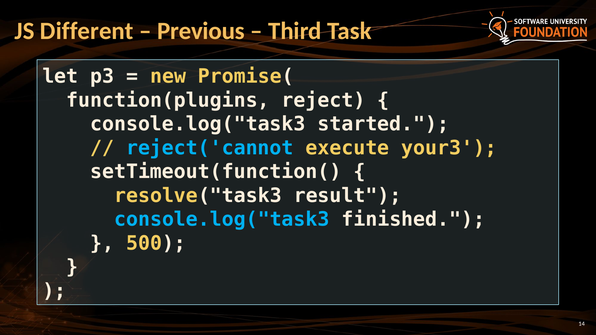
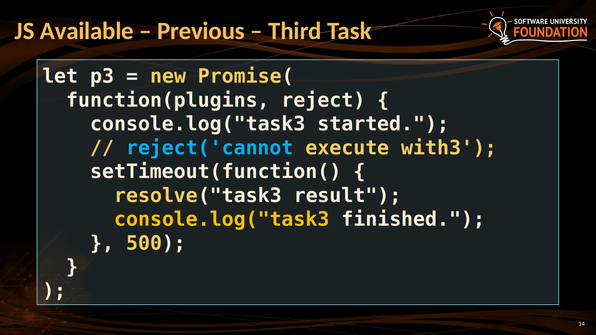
Different: Different -> Available
your3: your3 -> with3
console.log("task3 at (222, 220) colour: light blue -> yellow
